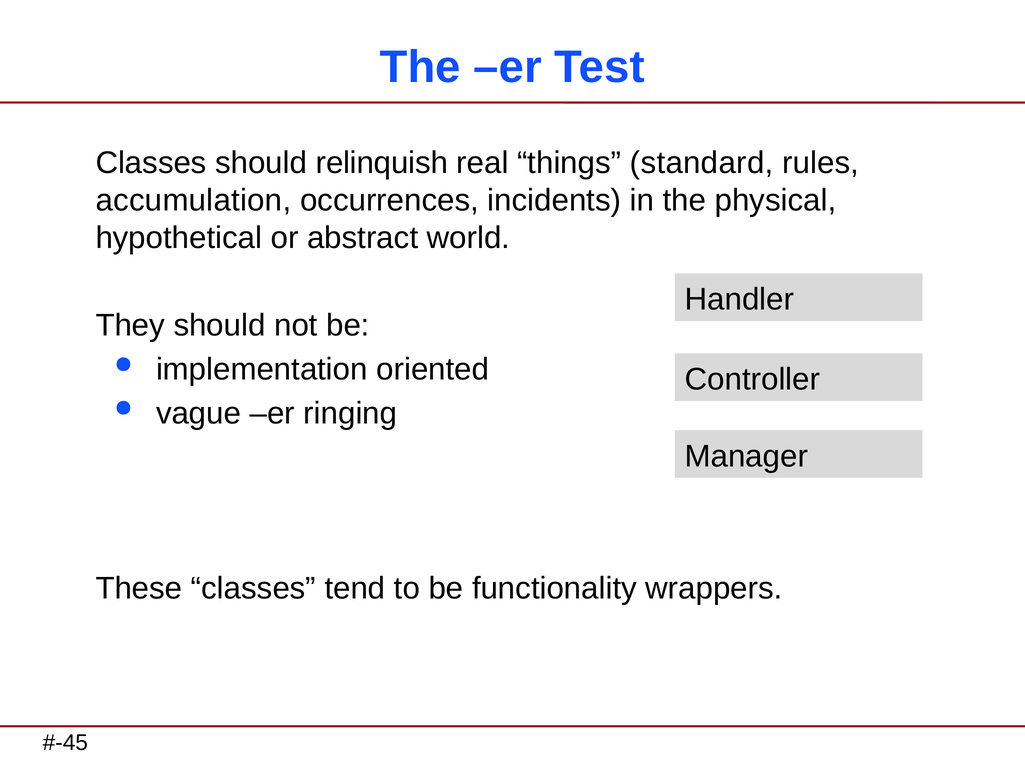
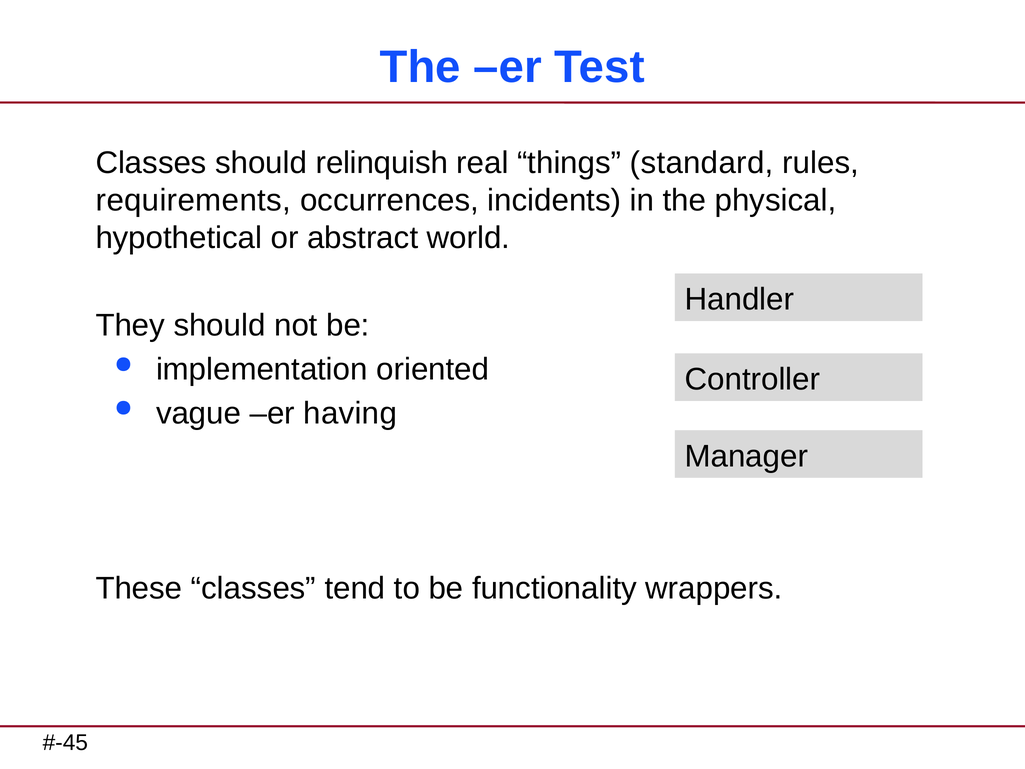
accumulation: accumulation -> requirements
ringing: ringing -> having
